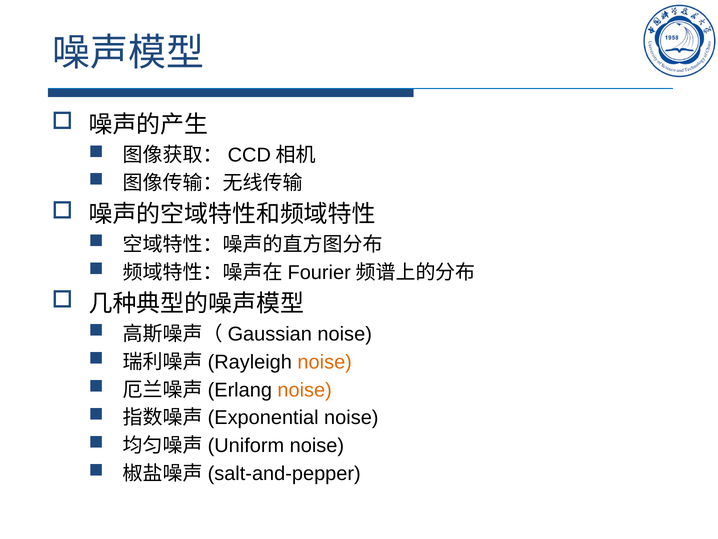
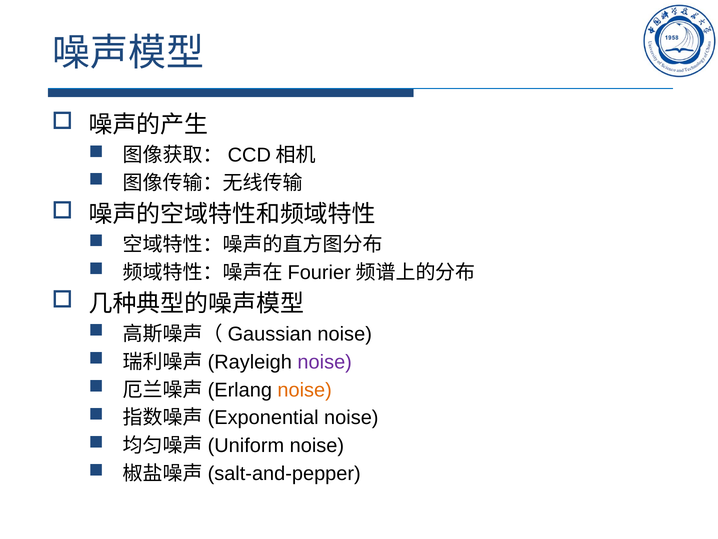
noise at (325, 362) colour: orange -> purple
